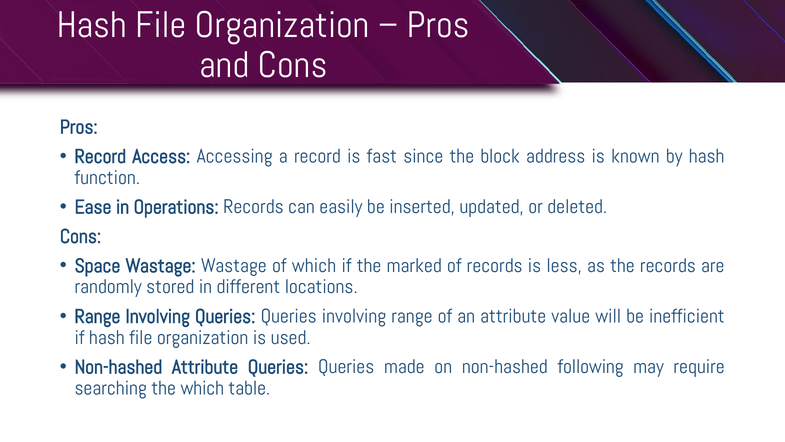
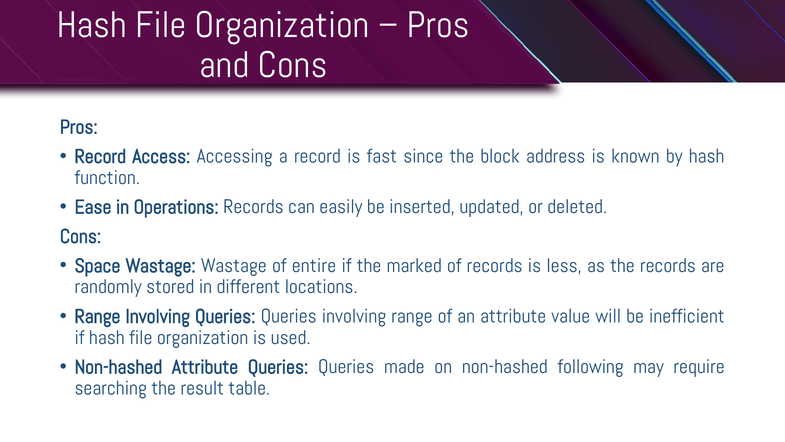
of which: which -> entire
the which: which -> result
